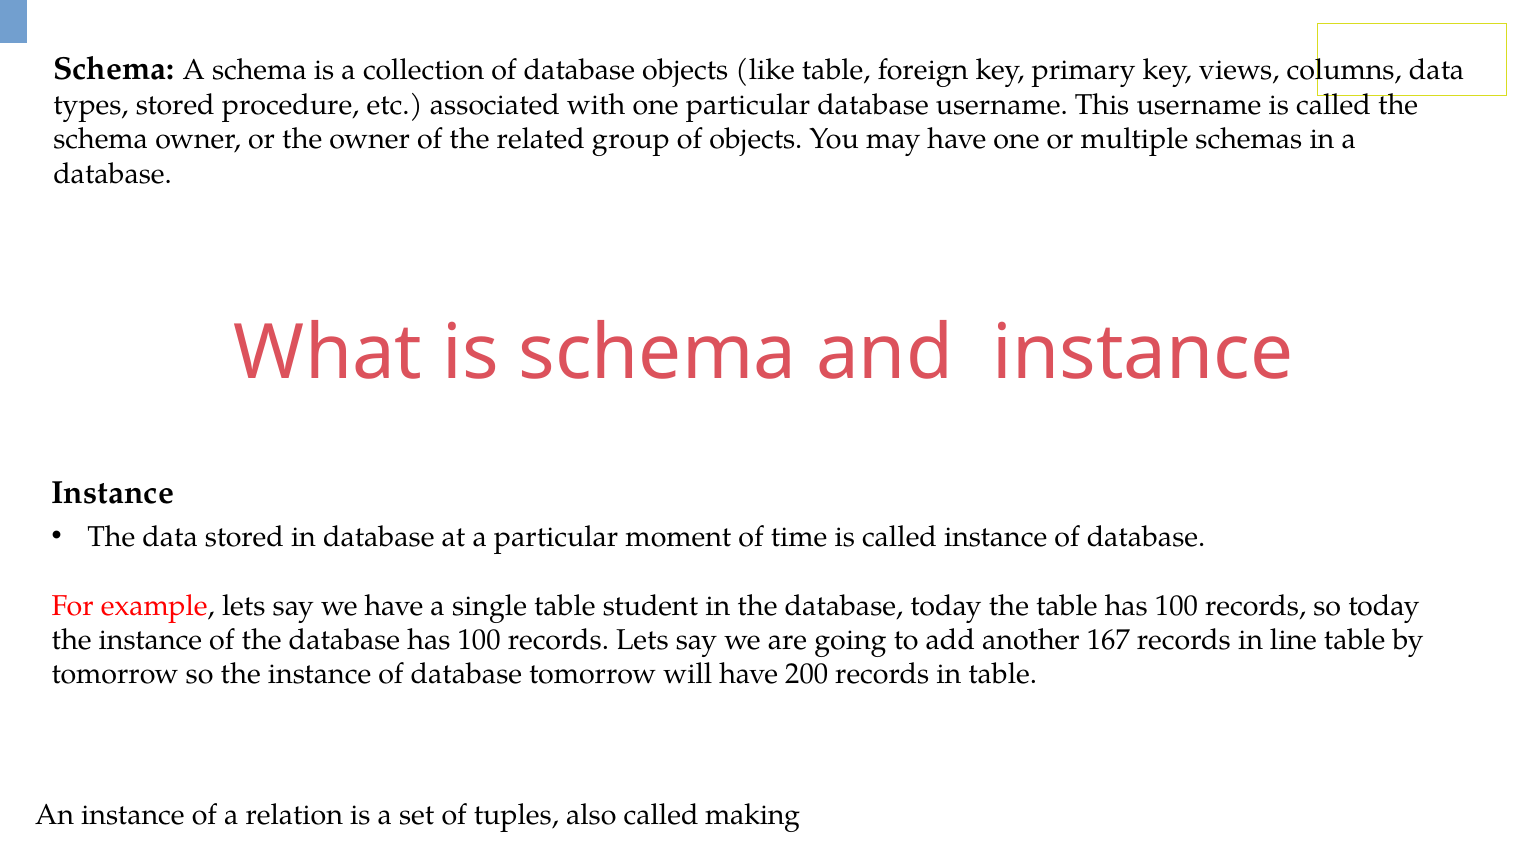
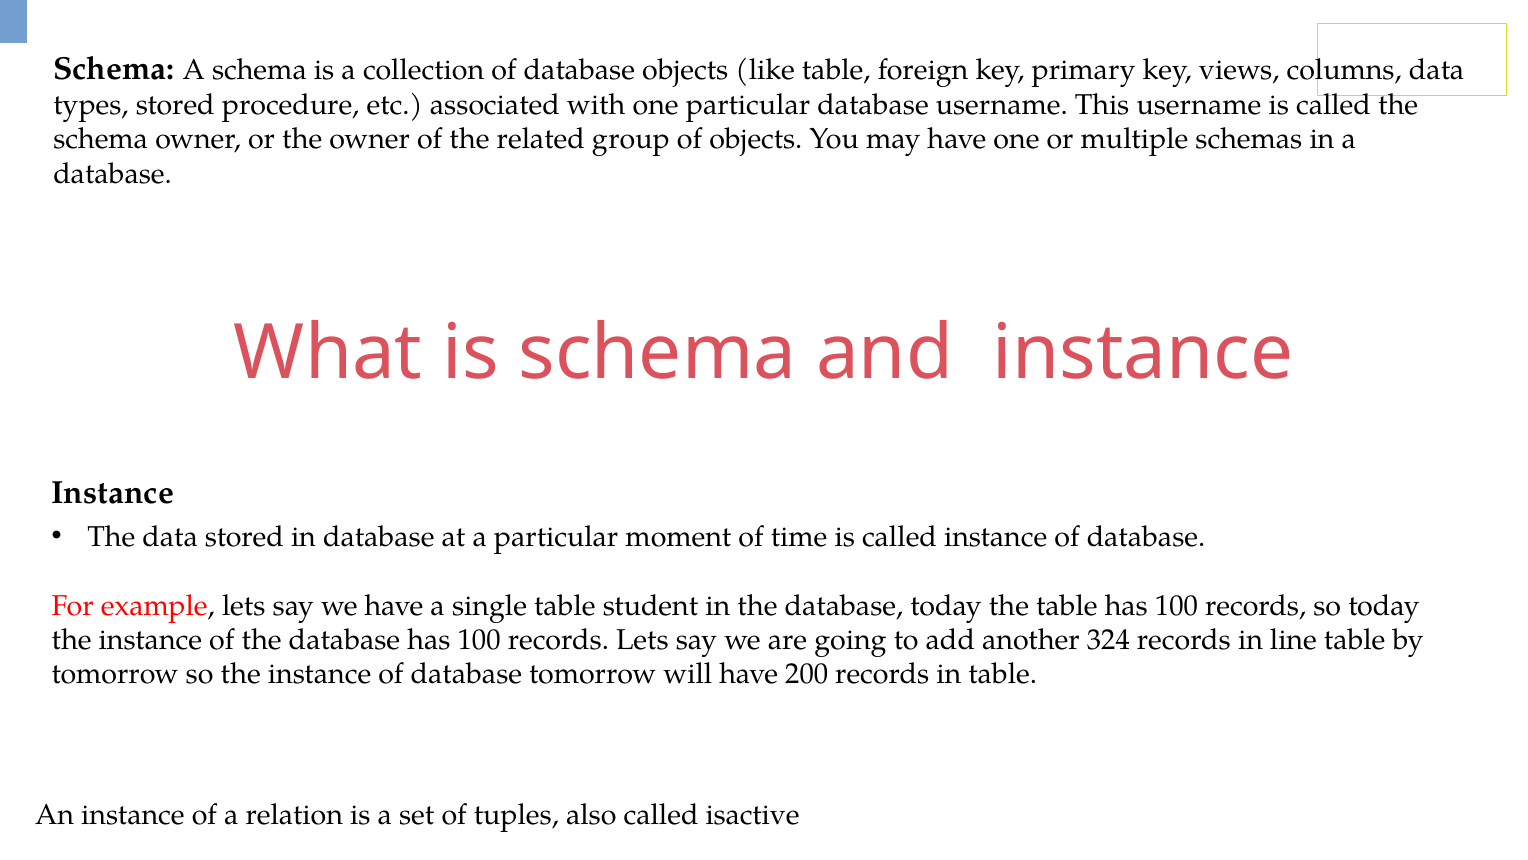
167: 167 -> 324
making: making -> isactive
